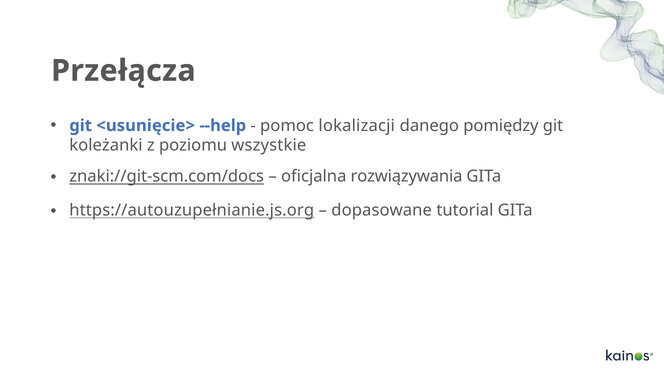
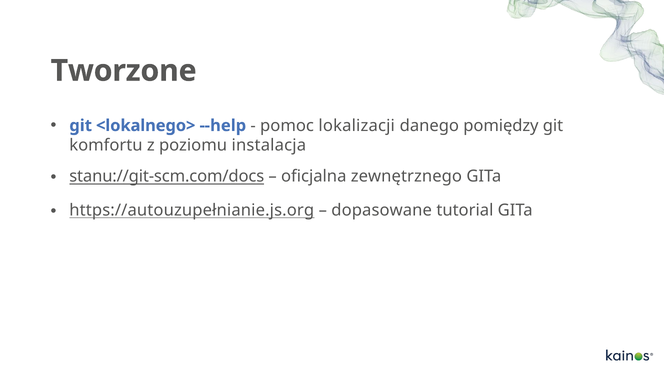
Przełącza: Przełącza -> Tworzone
<usunięcie>: <usunięcie> -> <lokalnego>
koleżanki: koleżanki -> komfortu
wszystkie: wszystkie -> instalacja
znaki://git-scm.com/docs: znaki://git-scm.com/docs -> stanu://git-scm.com/docs
rozwiązywania: rozwiązywania -> zewnętrznego
